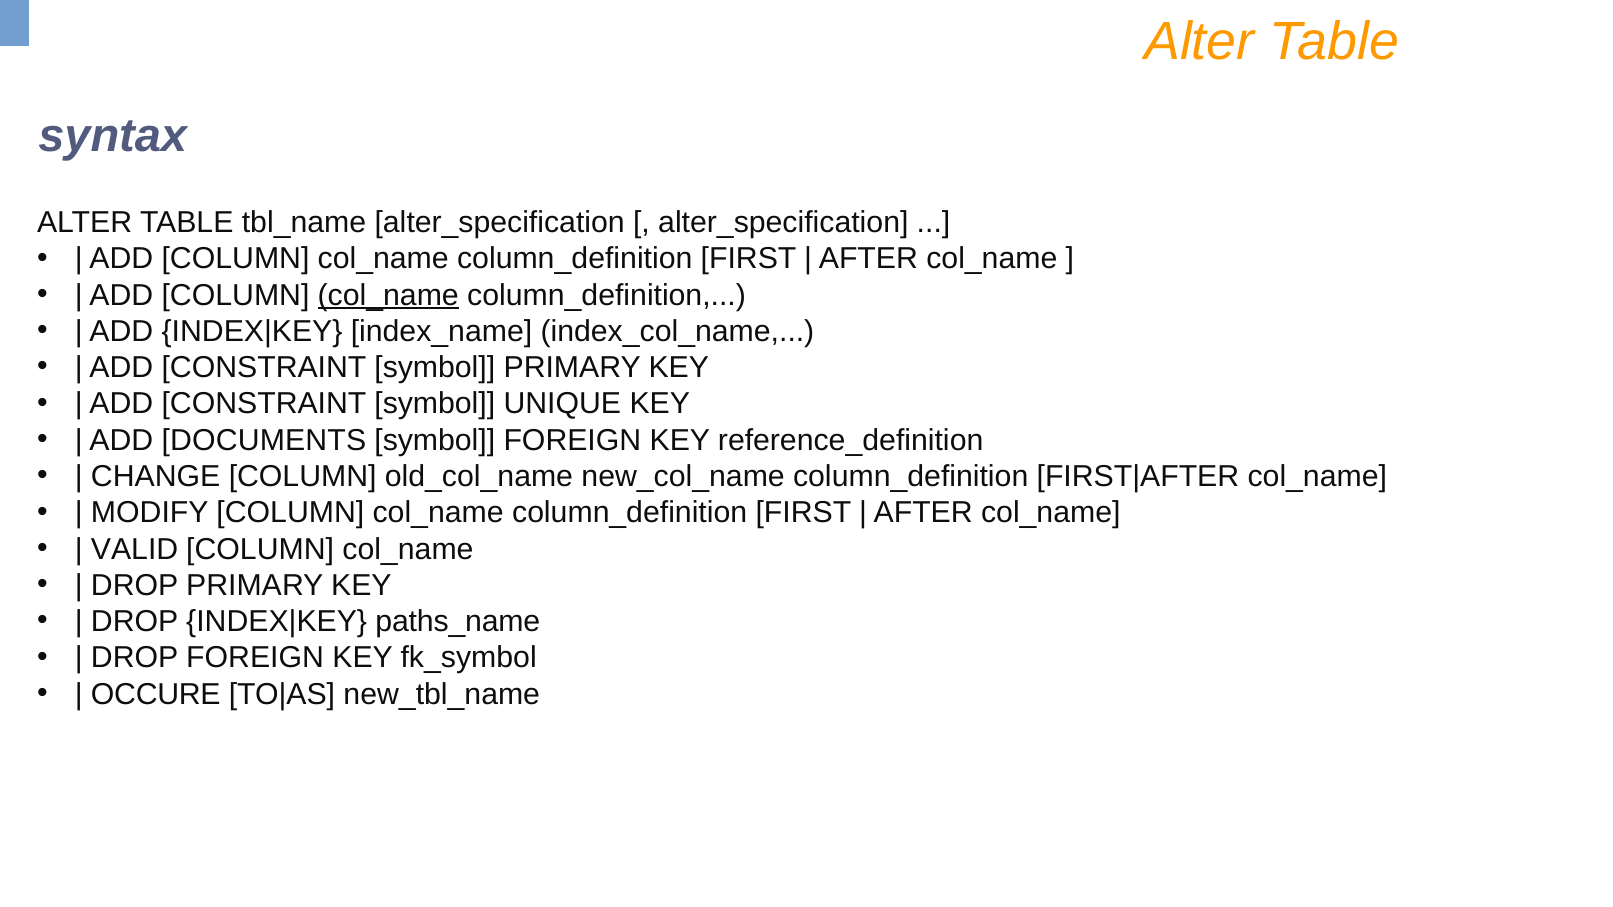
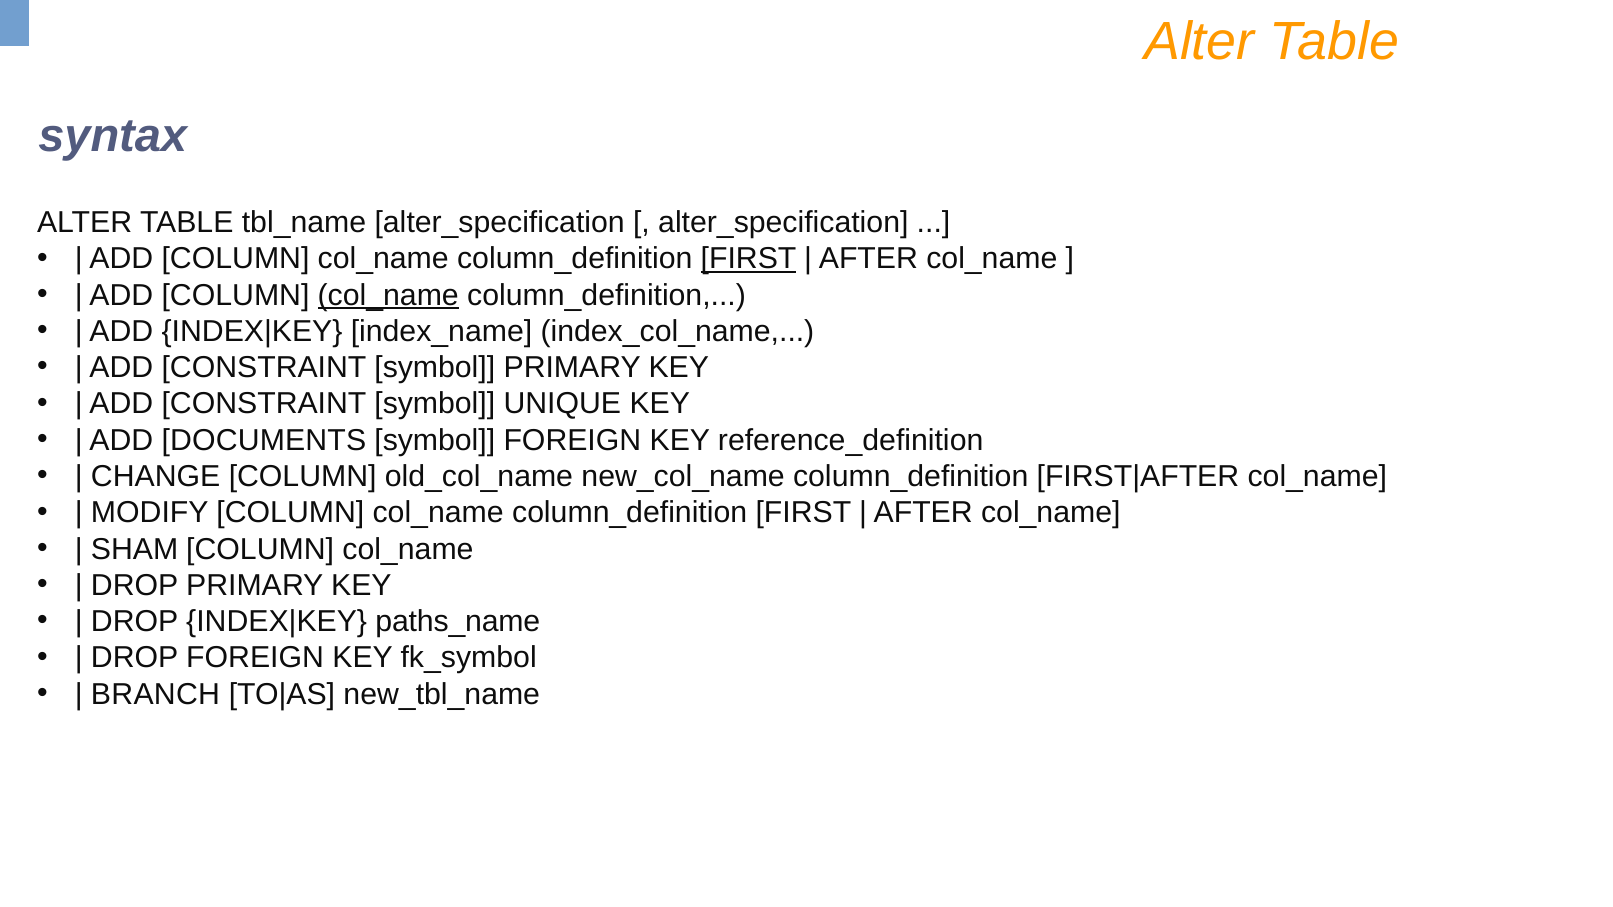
FIRST at (749, 259) underline: none -> present
VALID: VALID -> SHAM
OCCURE: OCCURE -> BRANCH
